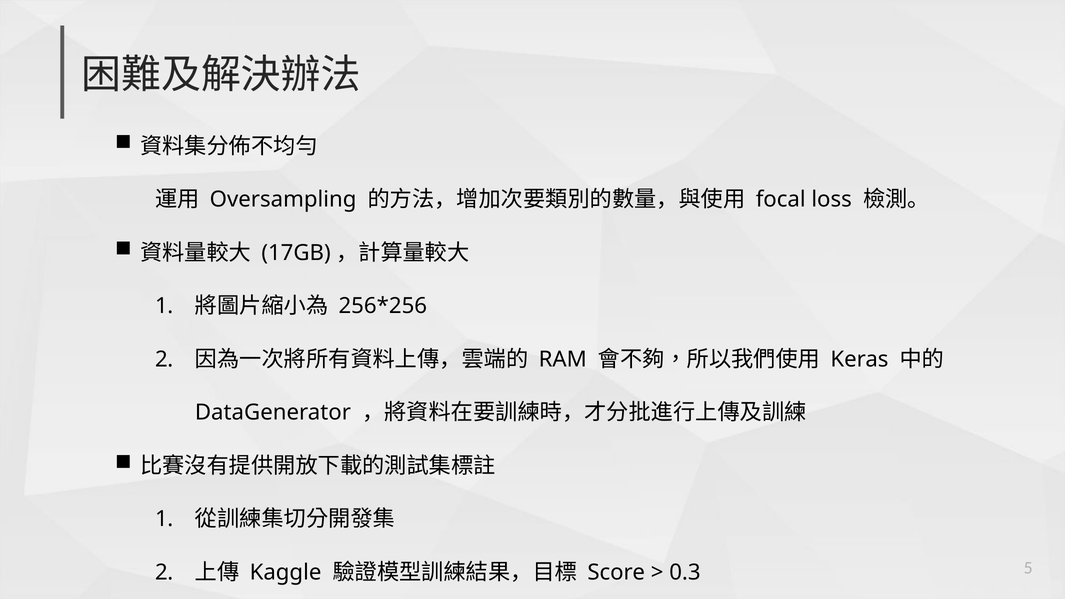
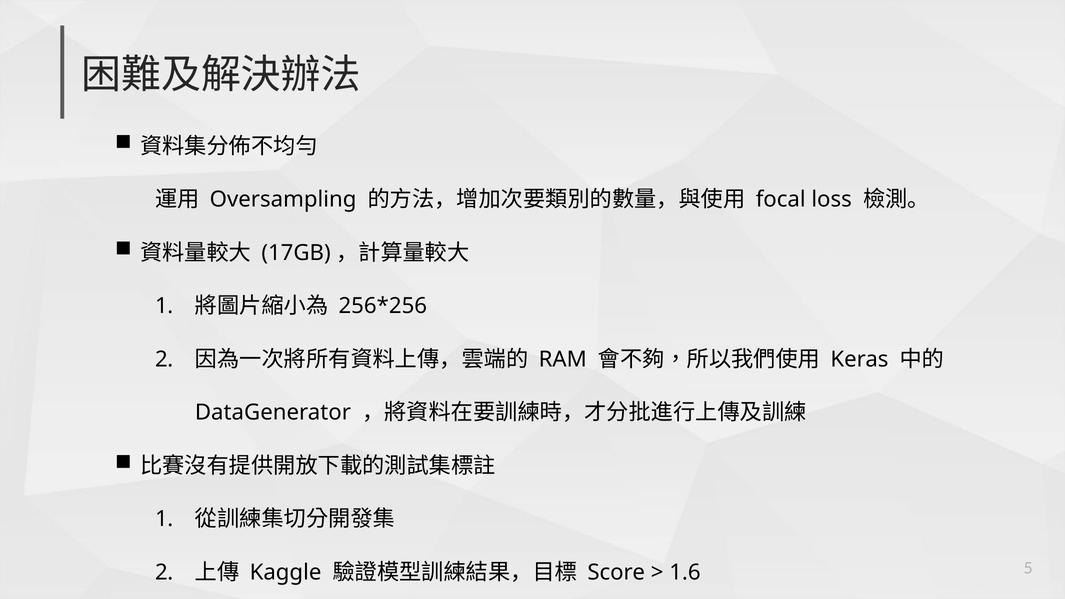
0.3: 0.3 -> 1.6
